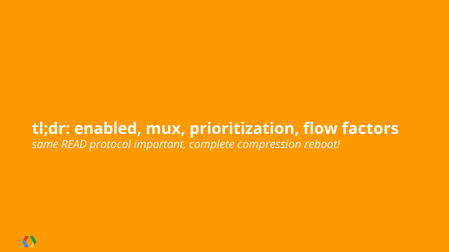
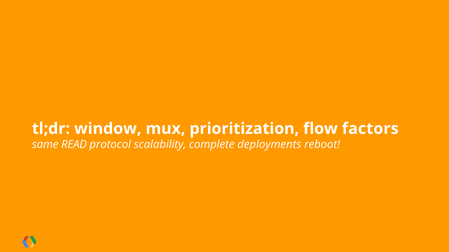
enabled: enabled -> window
important: important -> scalability
compression: compression -> deployments
